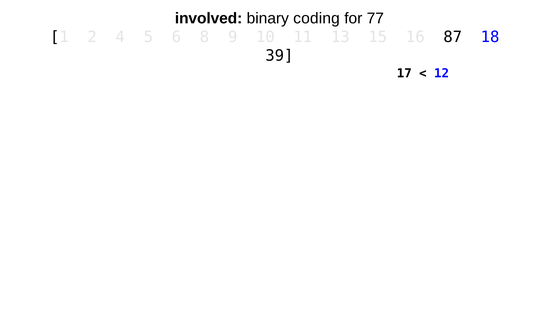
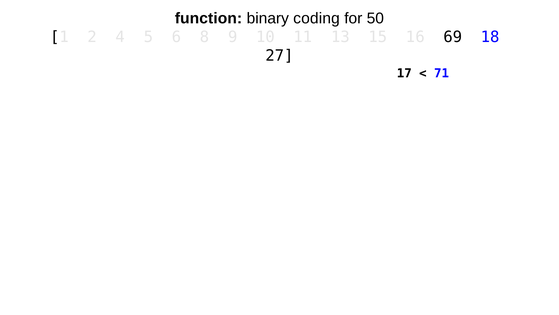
involved: involved -> function
77: 77 -> 50
87: 87 -> 69
39: 39 -> 27
12: 12 -> 71
